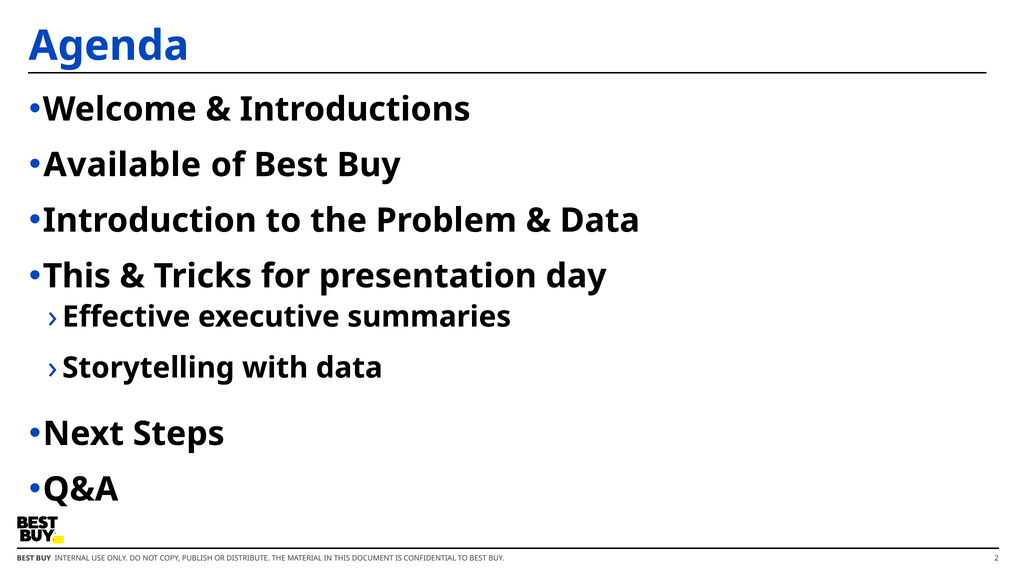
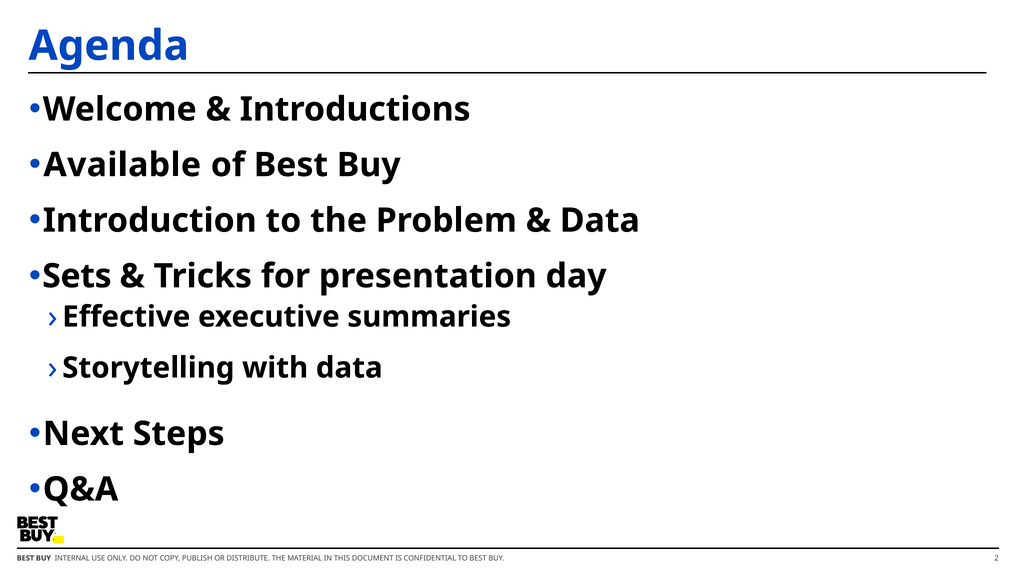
This at (77, 276): This -> Sets
